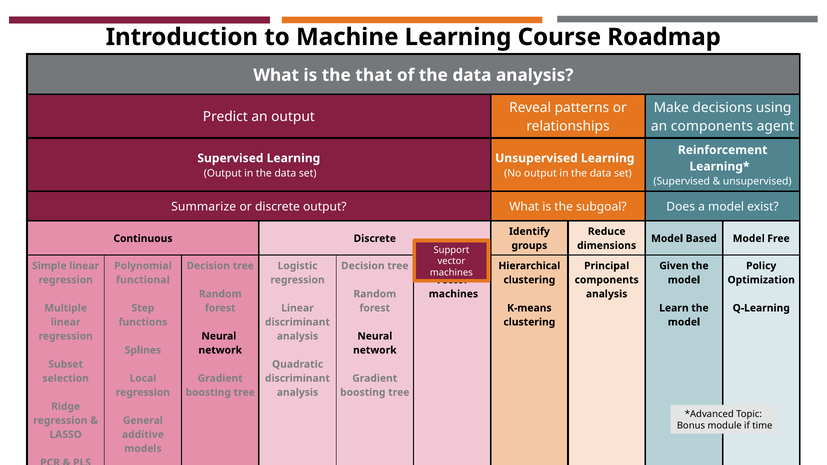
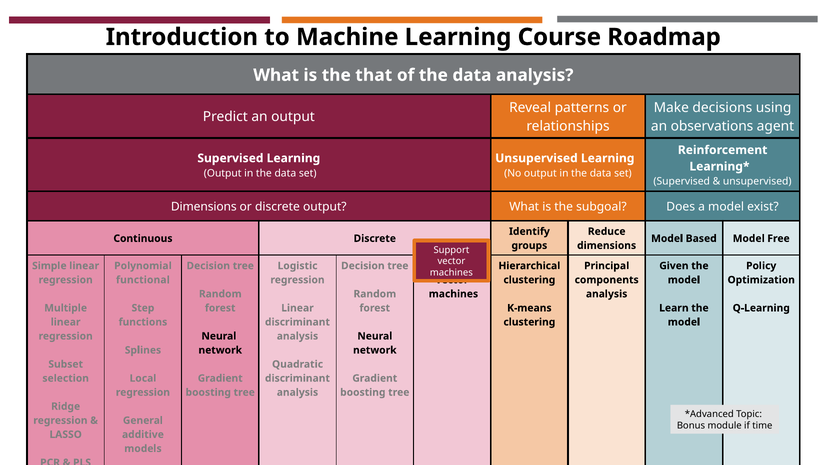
an components: components -> observations
Summarize at (204, 207): Summarize -> Dimensions
